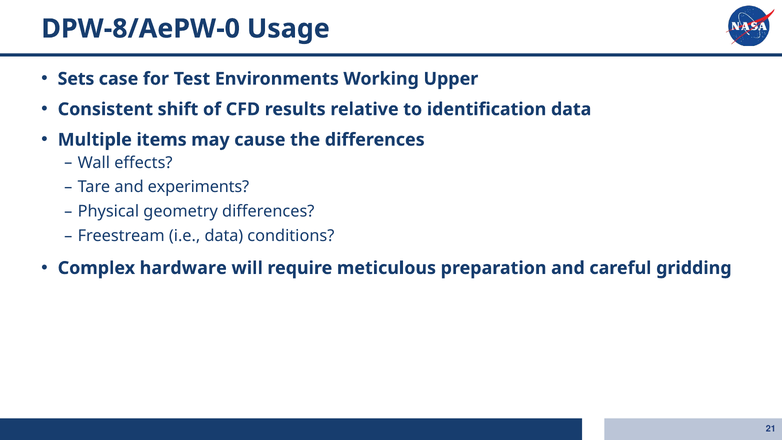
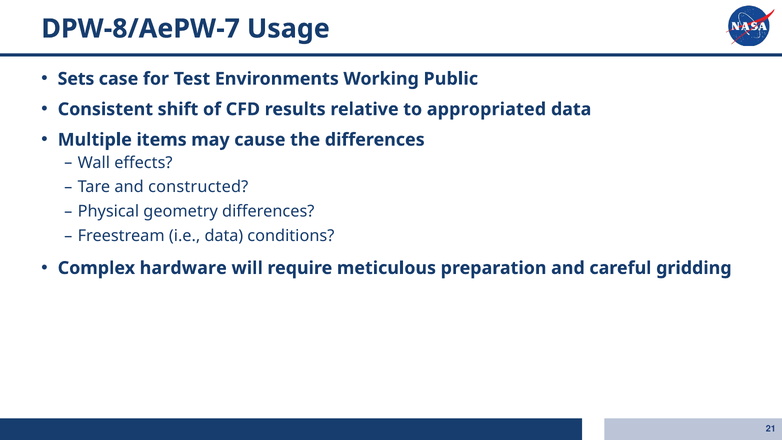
DPW-8/AePW-0: DPW-8/AePW-0 -> DPW-8/AePW-7
Upper: Upper -> Public
identification: identification -> appropriated
experiments: experiments -> constructed
